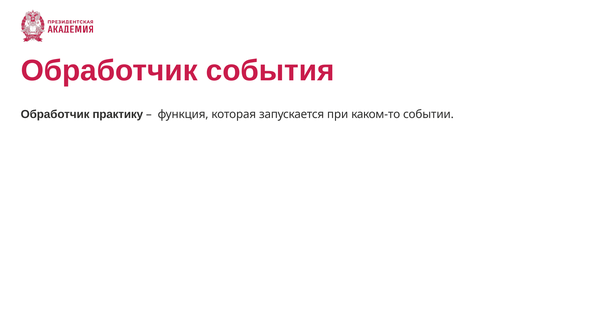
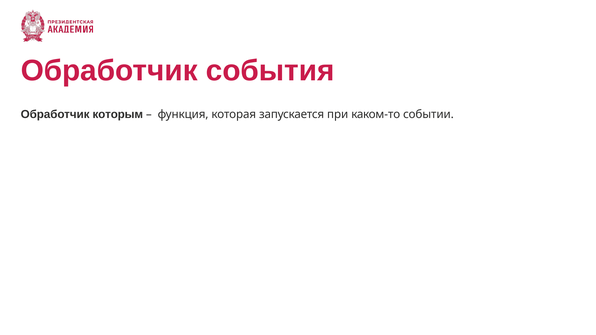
практику: практику -> которым
